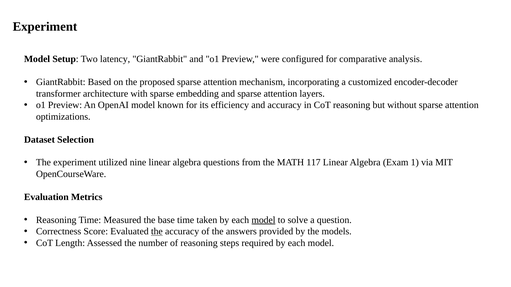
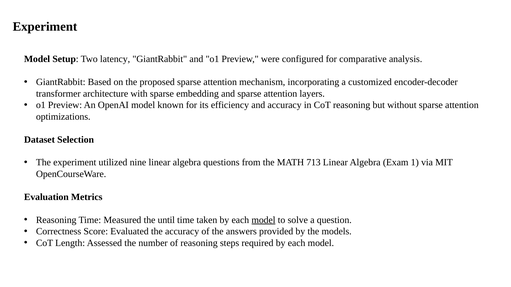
117: 117 -> 713
base: base -> until
the at (157, 232) underline: present -> none
